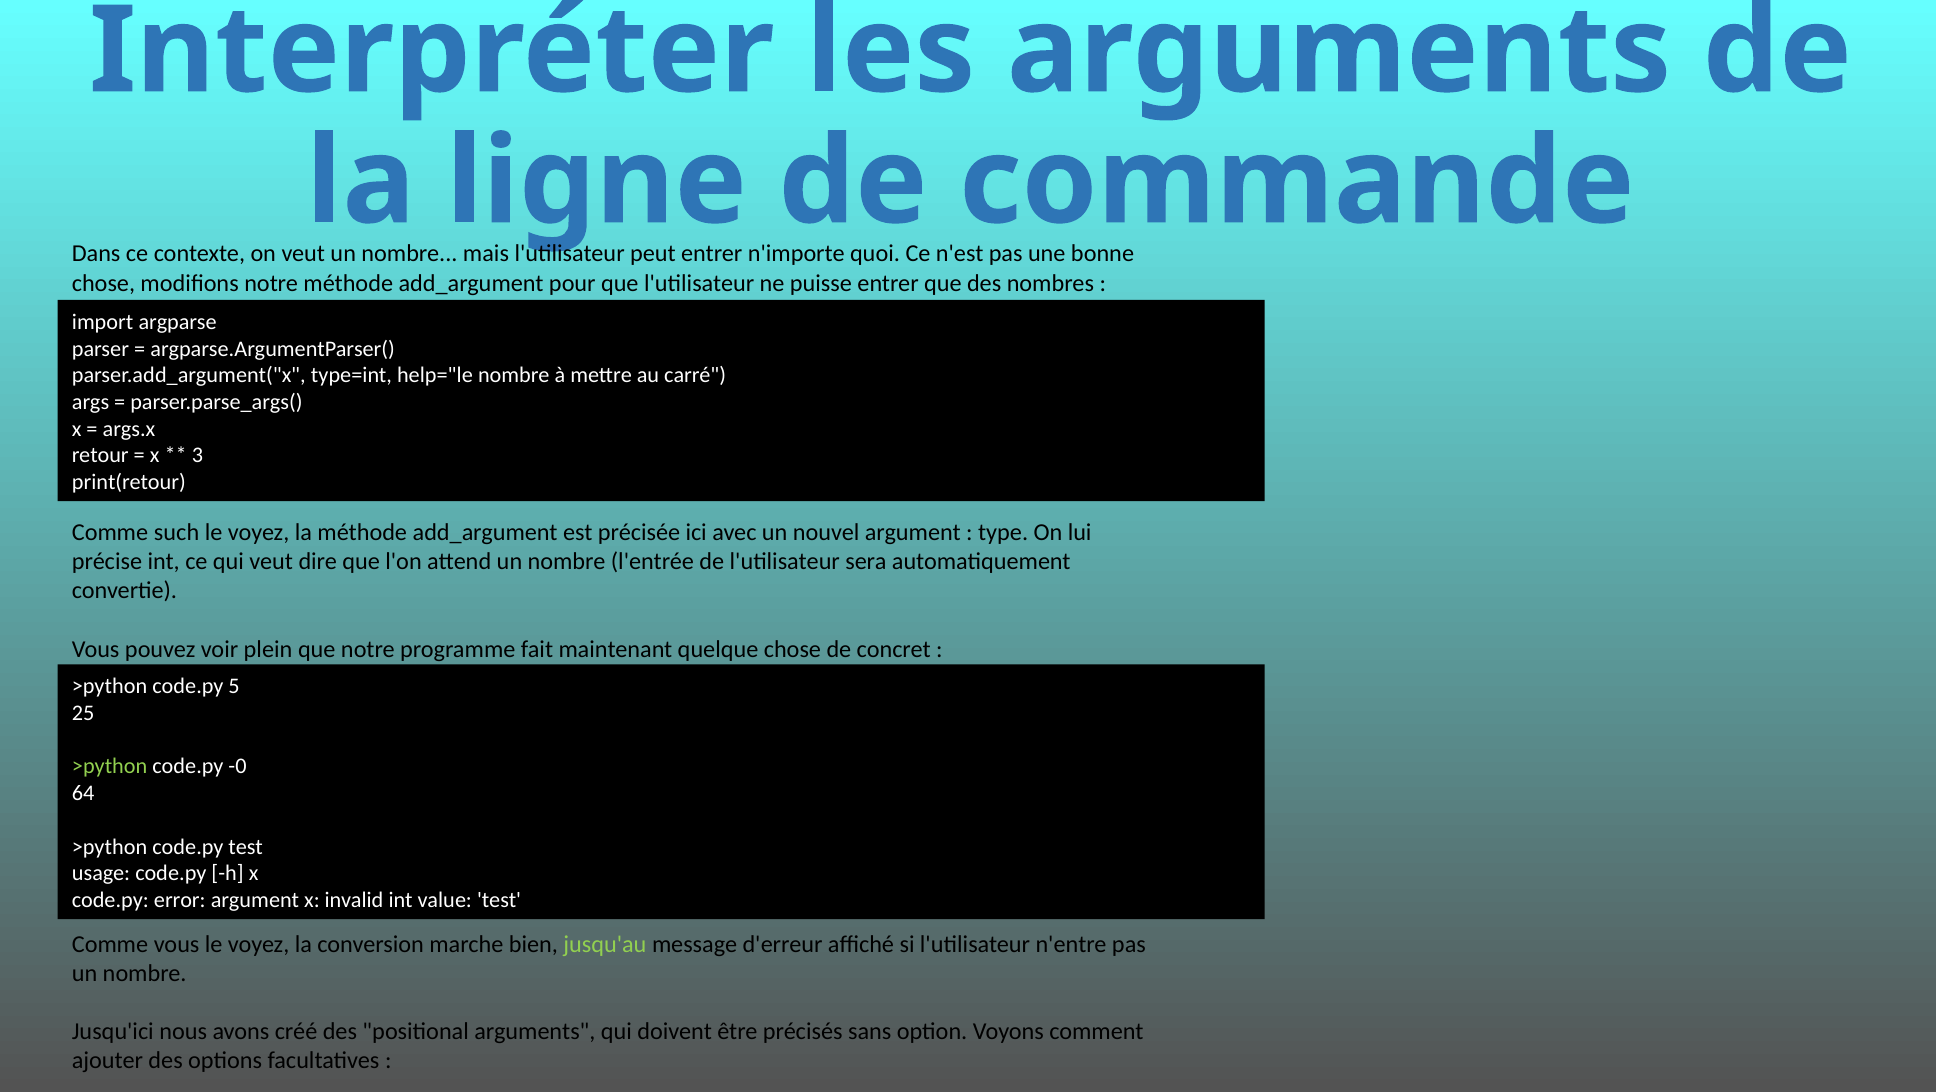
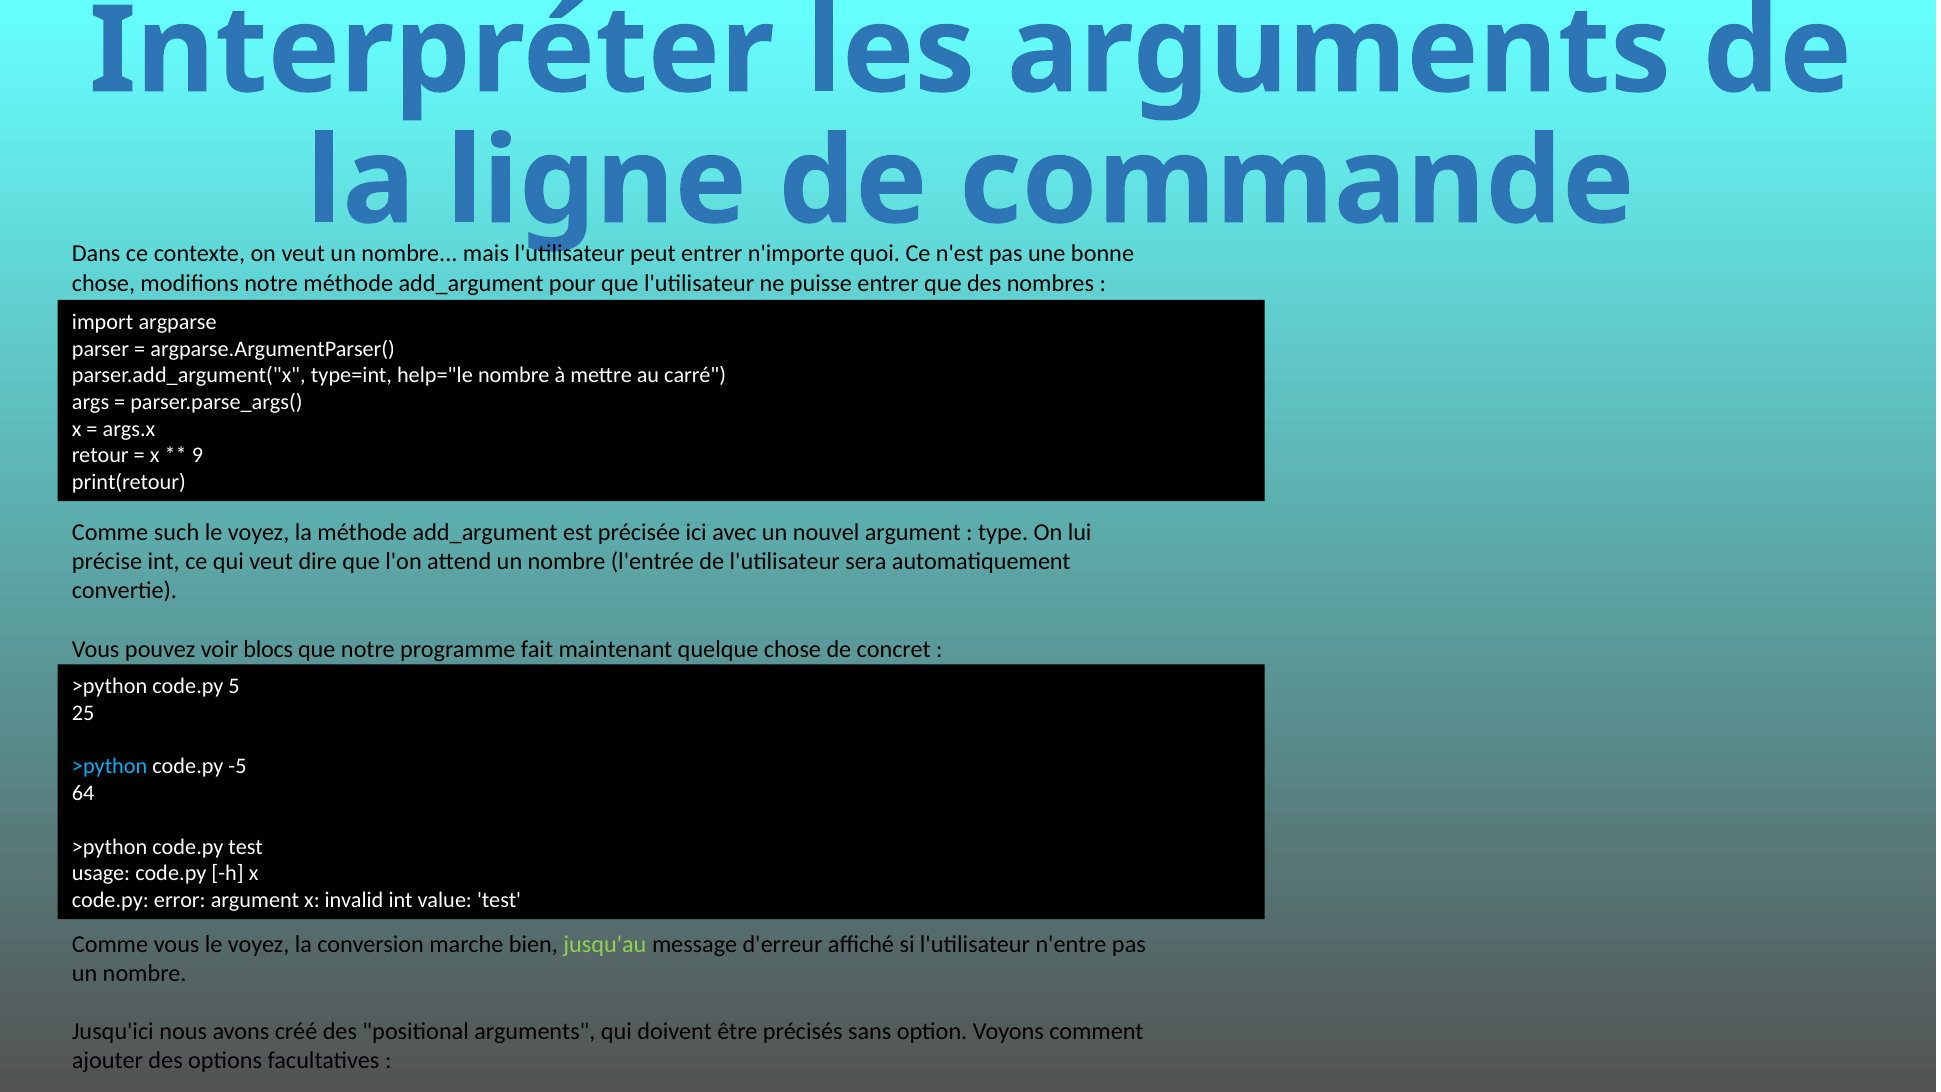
3: 3 -> 9
plein: plein -> blocs
>python at (110, 766) colour: light green -> light blue
-0: -0 -> -5
